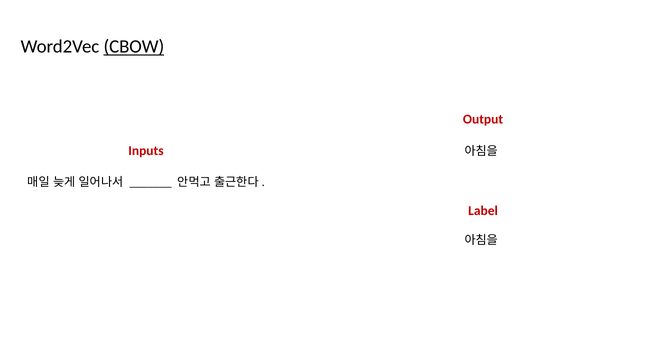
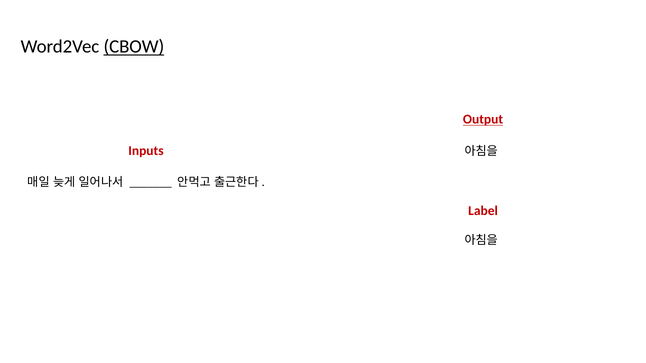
Output underline: none -> present
